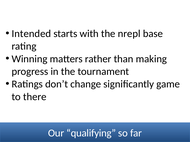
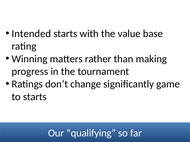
nrepl: nrepl -> value
to there: there -> starts
